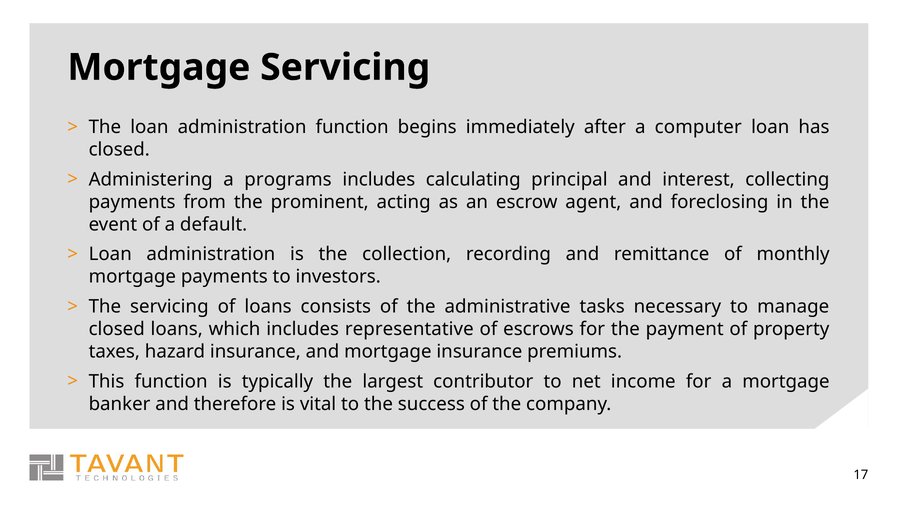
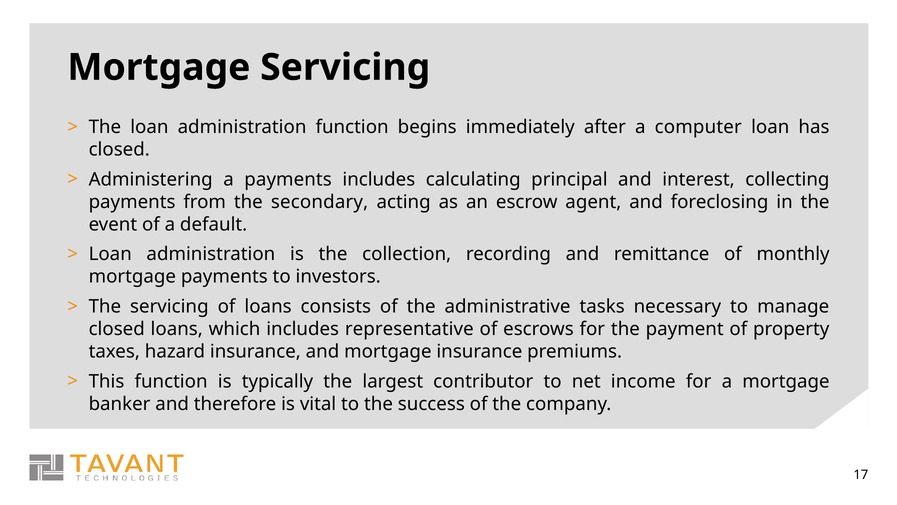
a programs: programs -> payments
prominent: prominent -> secondary
